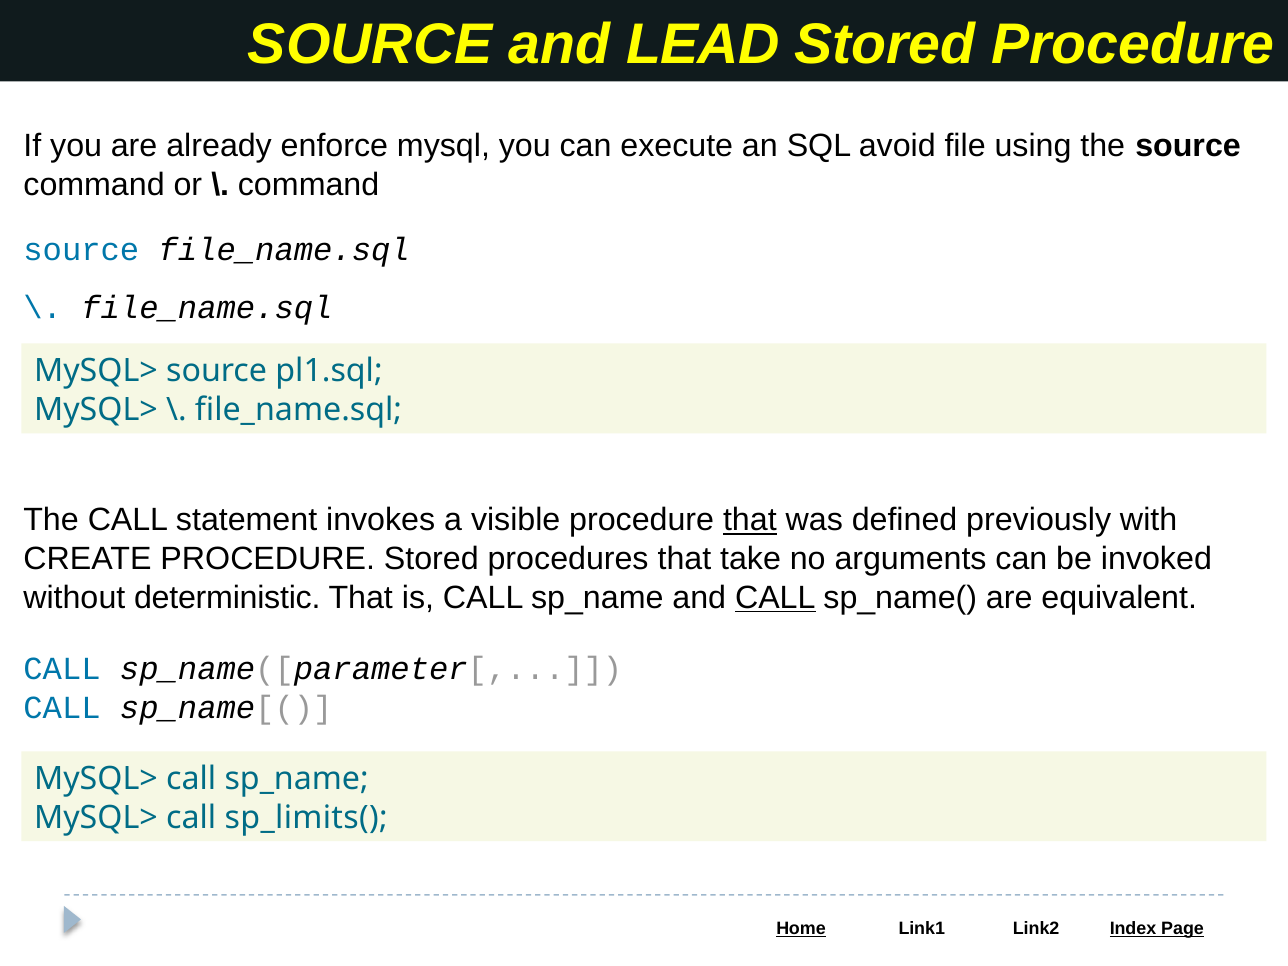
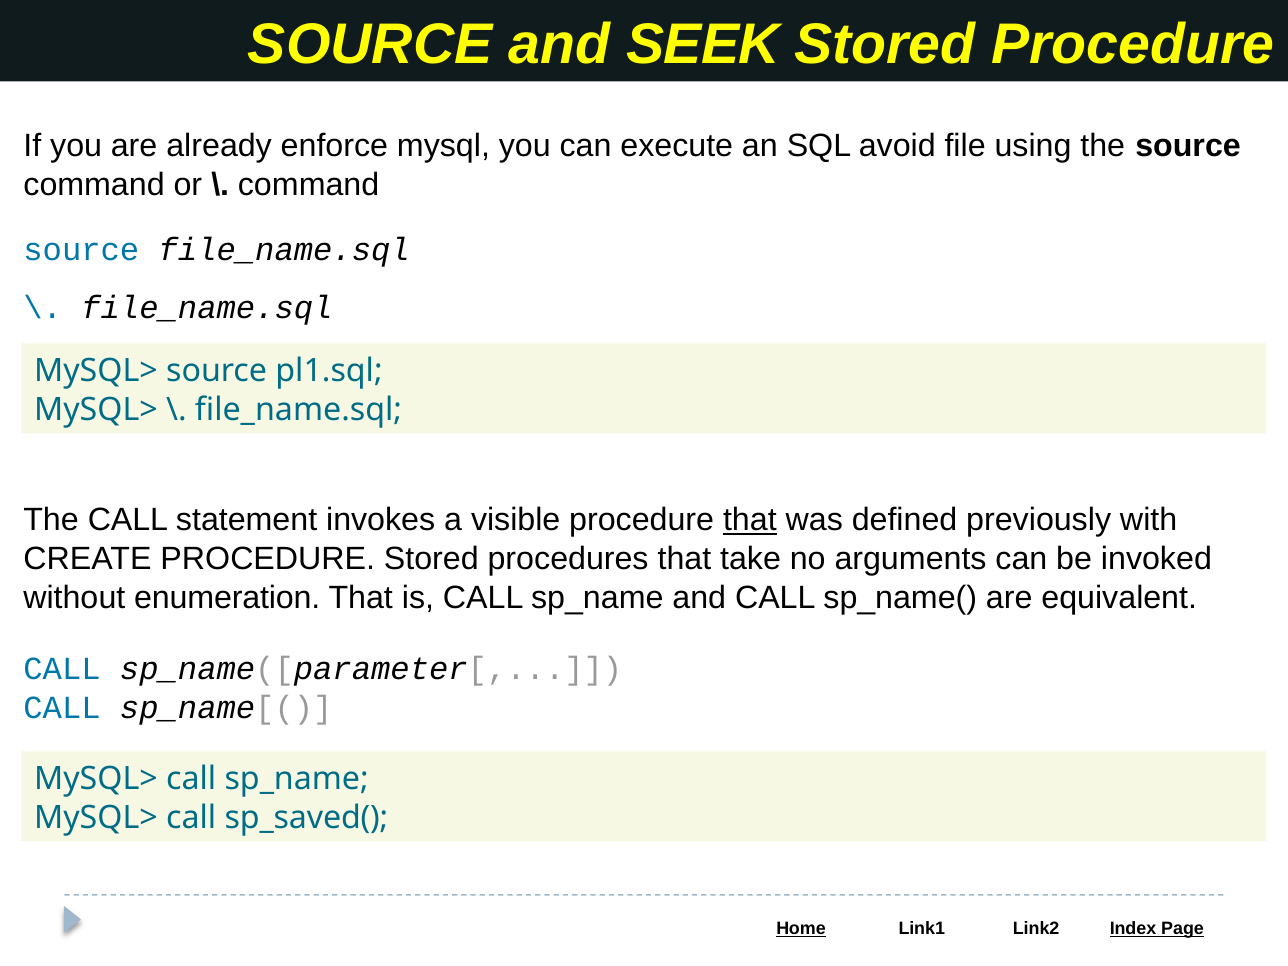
LEAD: LEAD -> SEEK
deterministic: deterministic -> enumeration
CALL at (775, 598) underline: present -> none
sp_limits(: sp_limits( -> sp_saved(
